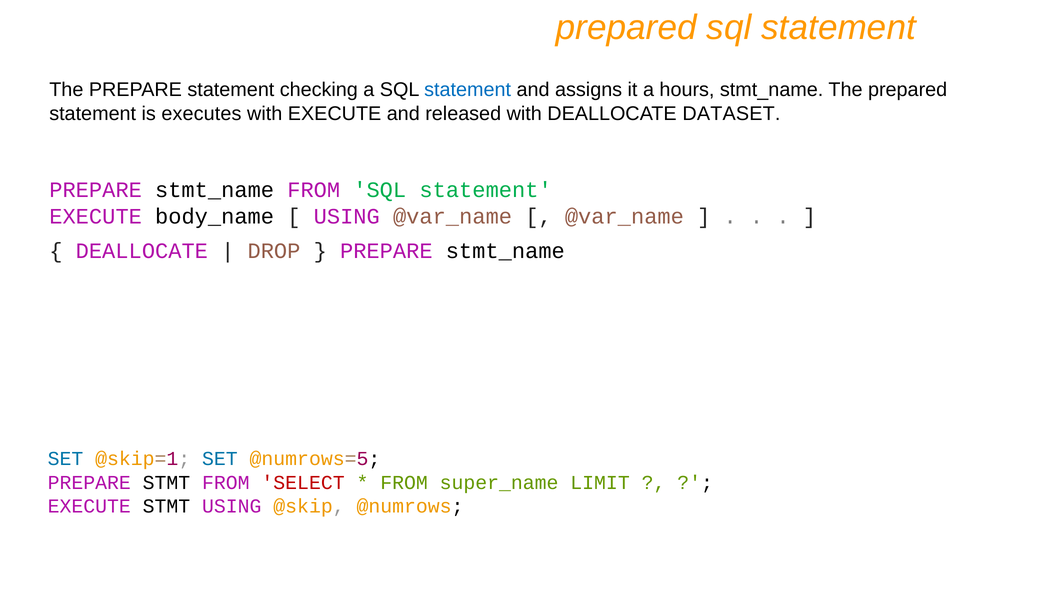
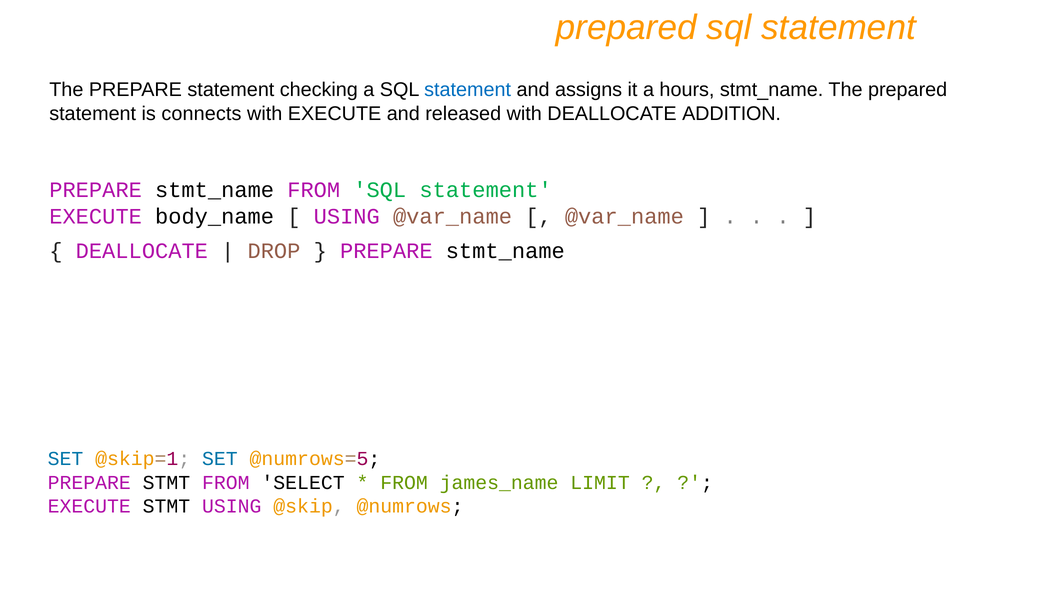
executes: executes -> connects
DATASET: DATASET -> ADDITION
SELECT colour: red -> black
super_name: super_name -> james_name
